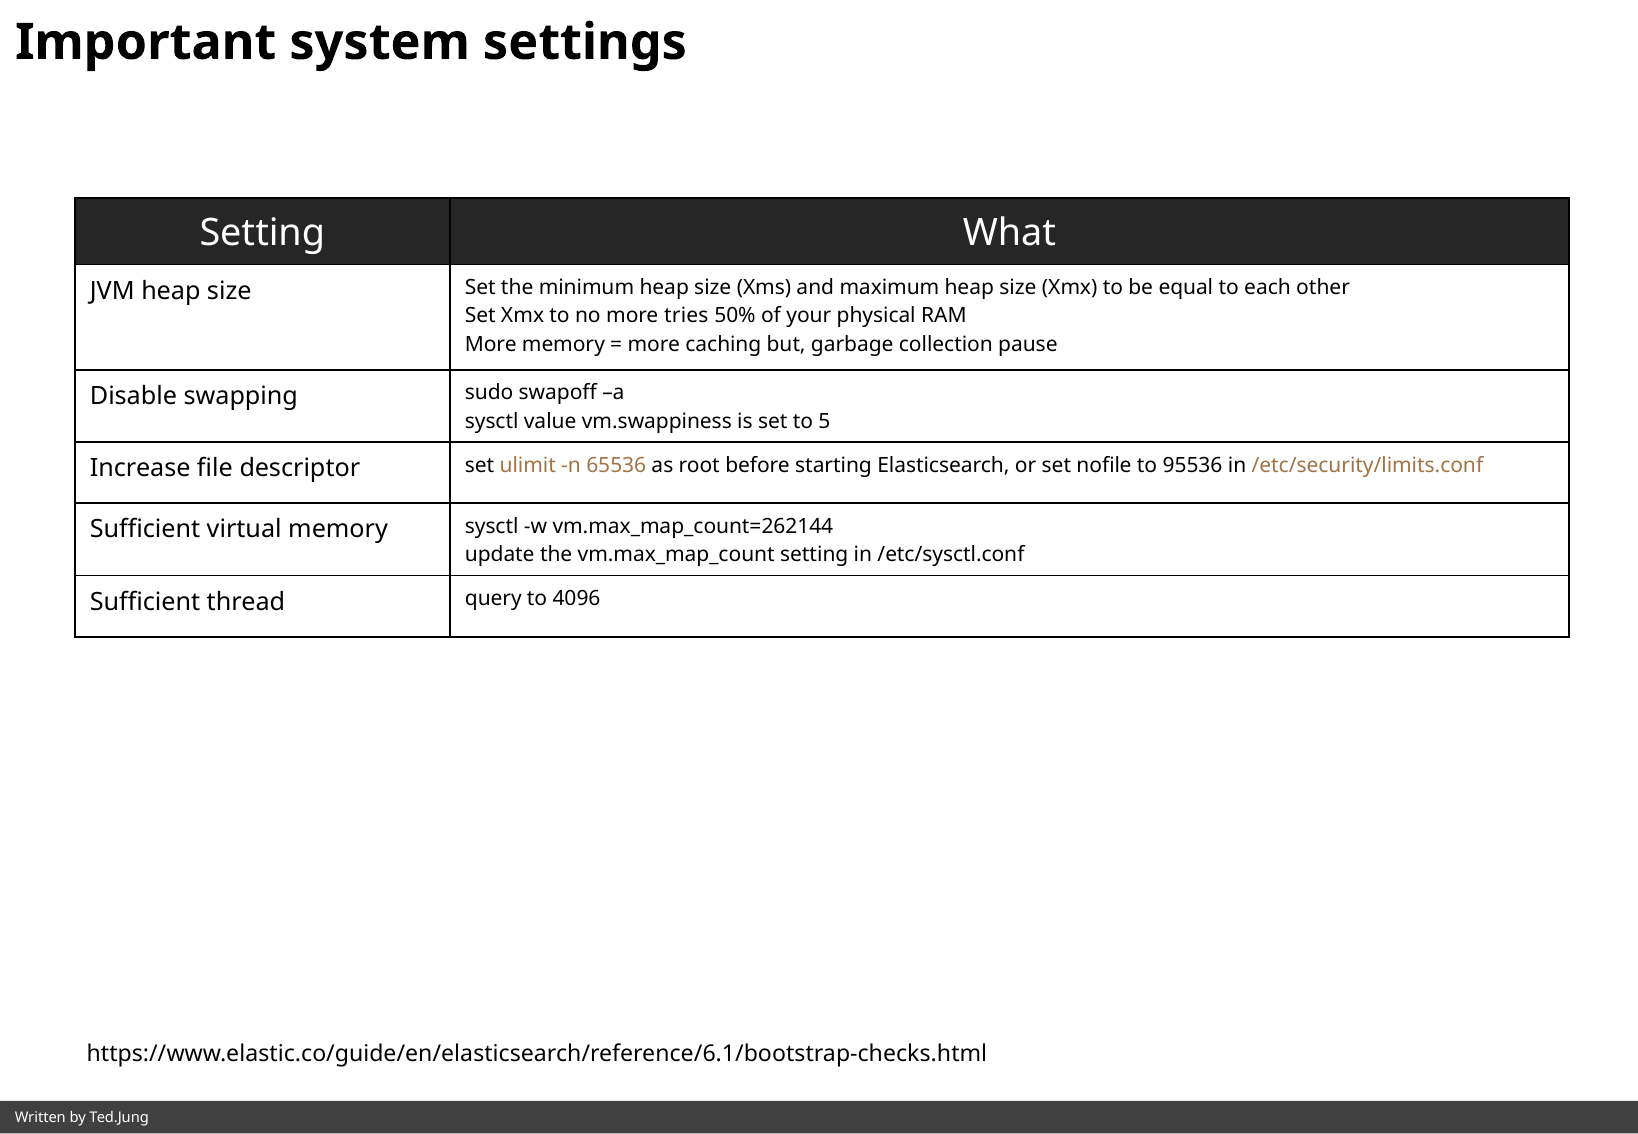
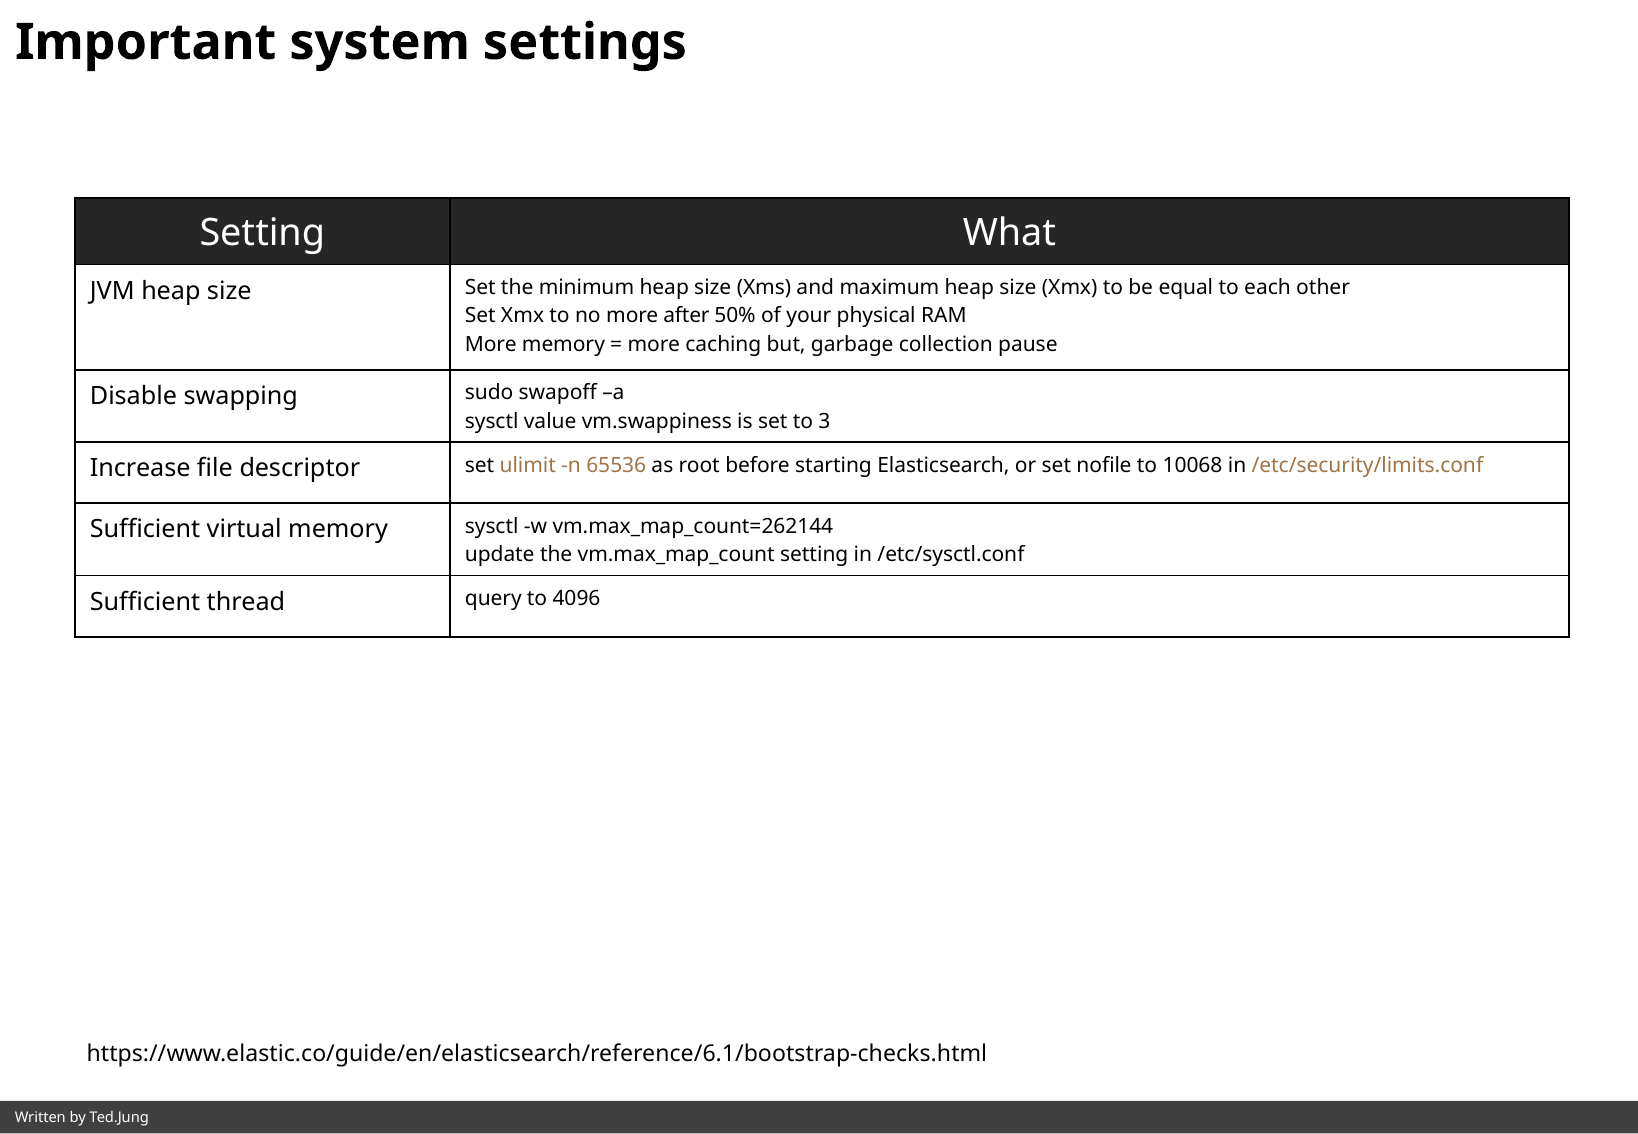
tries: tries -> after
5: 5 -> 3
95536: 95536 -> 10068
